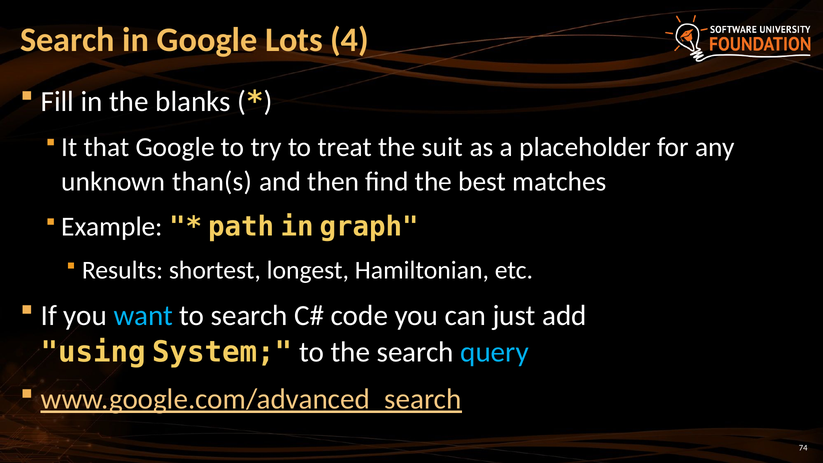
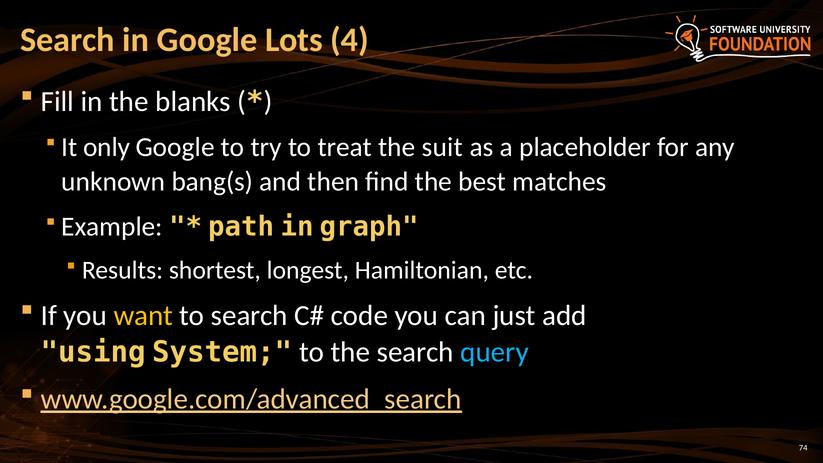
that: that -> only
than(s: than(s -> bang(s
want colour: light blue -> yellow
